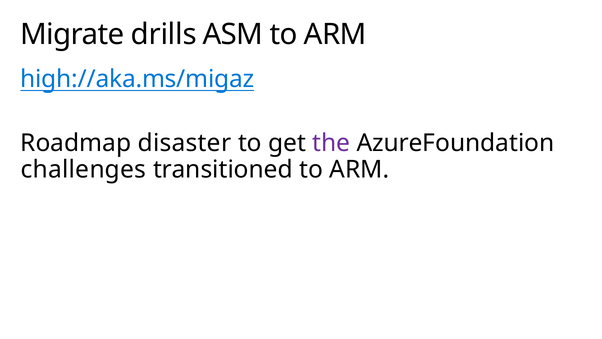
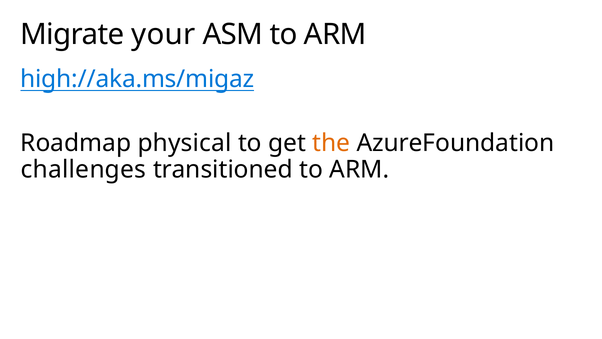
drills: drills -> your
disaster: disaster -> physical
the colour: purple -> orange
